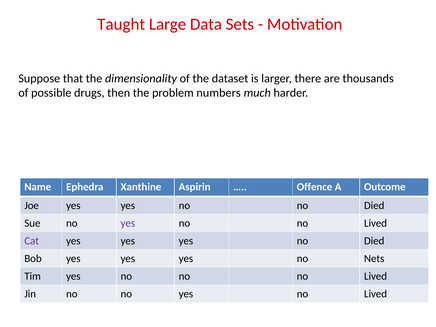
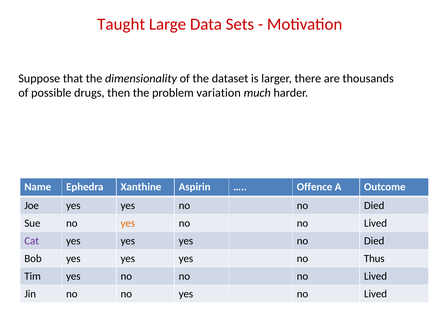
numbers: numbers -> variation
yes at (128, 223) colour: purple -> orange
Nets: Nets -> Thus
